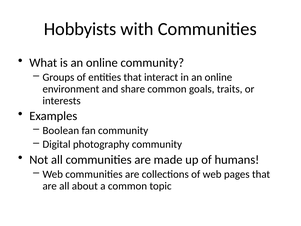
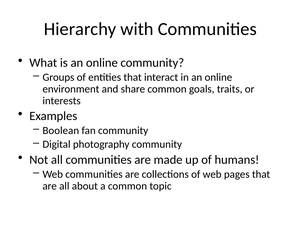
Hobbyists: Hobbyists -> Hierarchy
